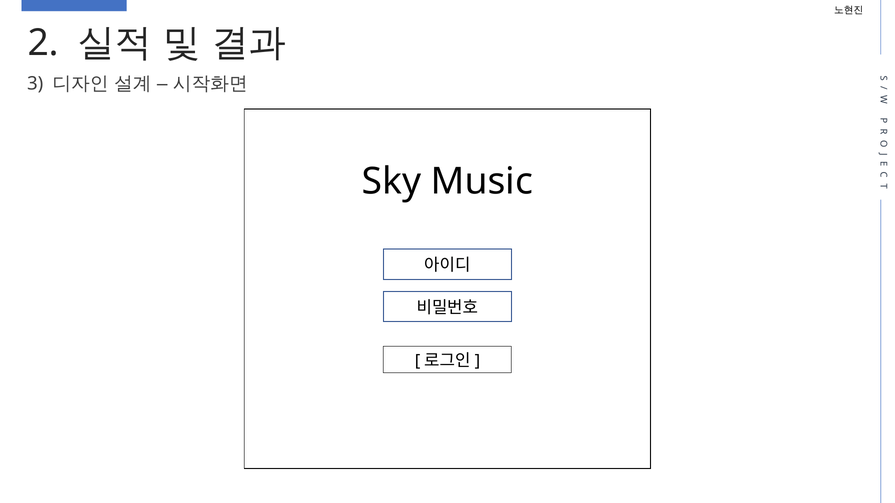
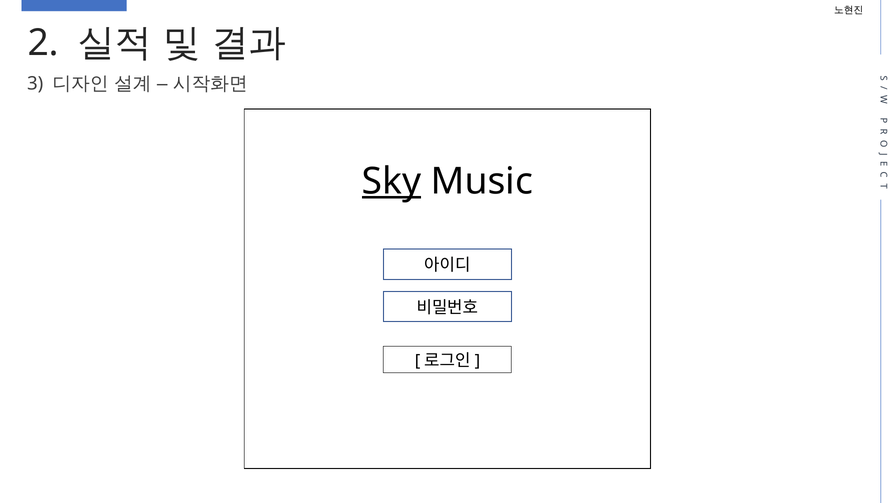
Sky underline: none -> present
